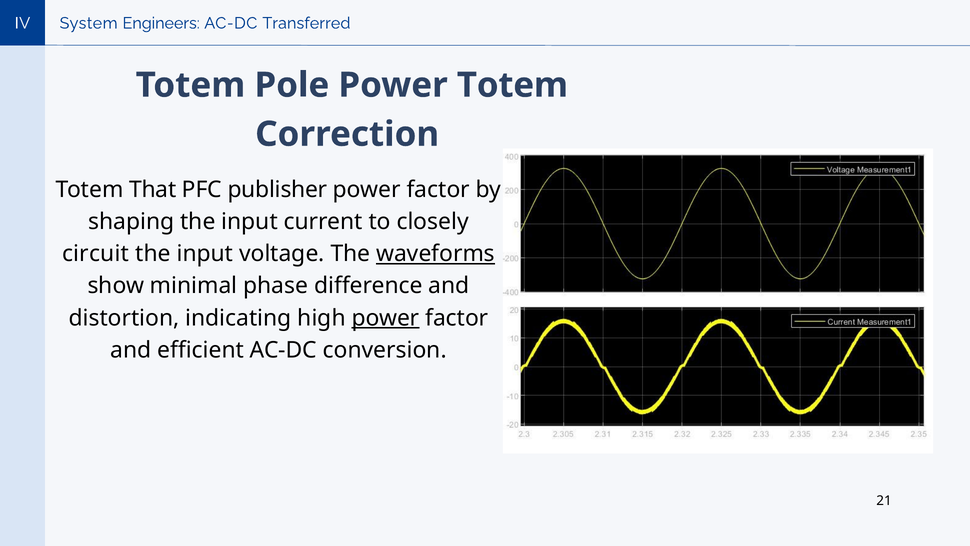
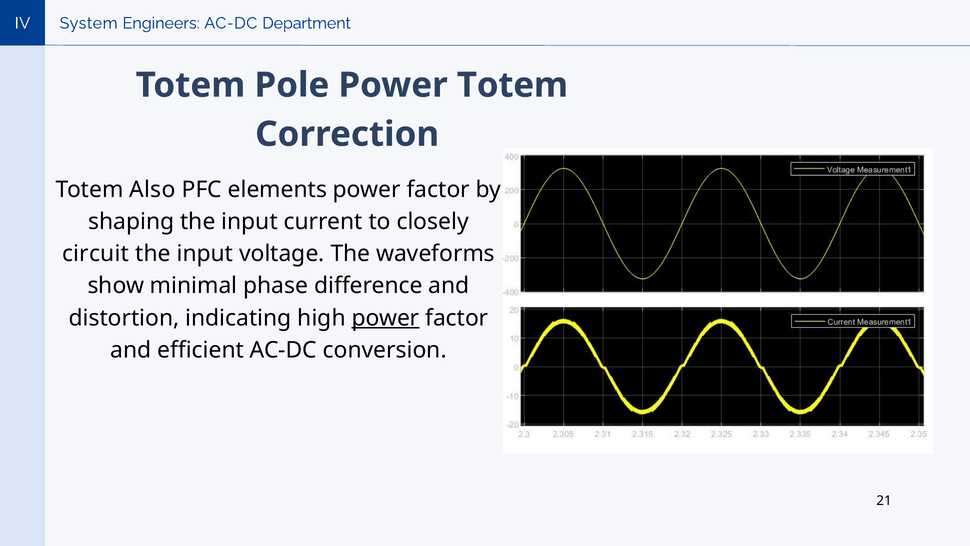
Transferred: Transferred -> Department
That: That -> Also
publisher: publisher -> elements
waveforms underline: present -> none
